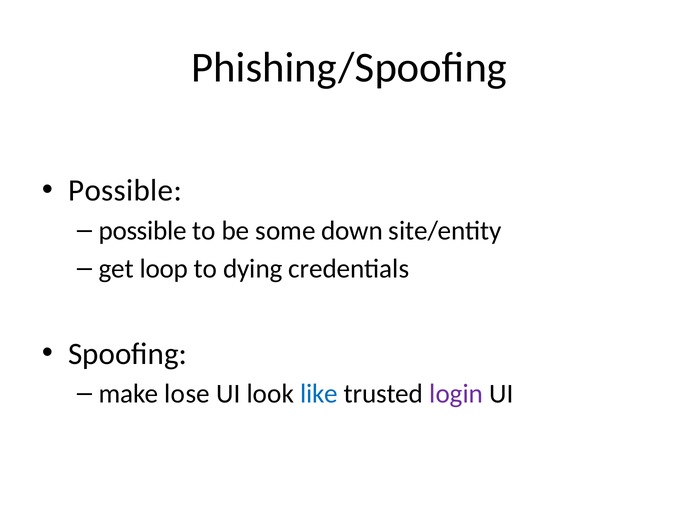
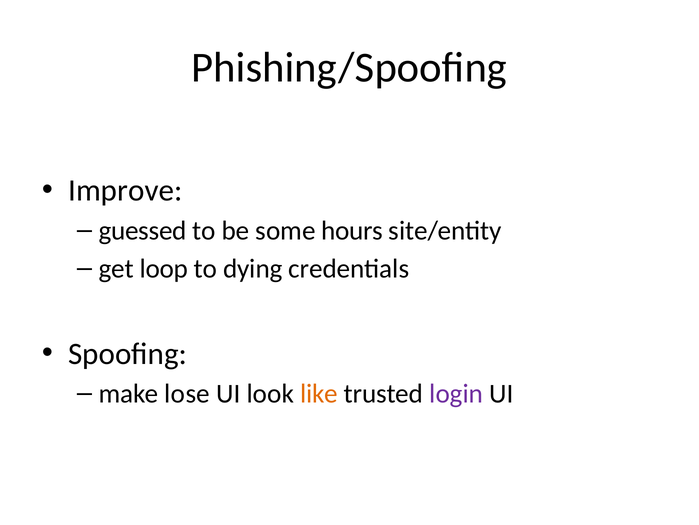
Possible at (125, 190): Possible -> Improve
possible at (143, 230): possible -> guessed
down: down -> hours
like colour: blue -> orange
